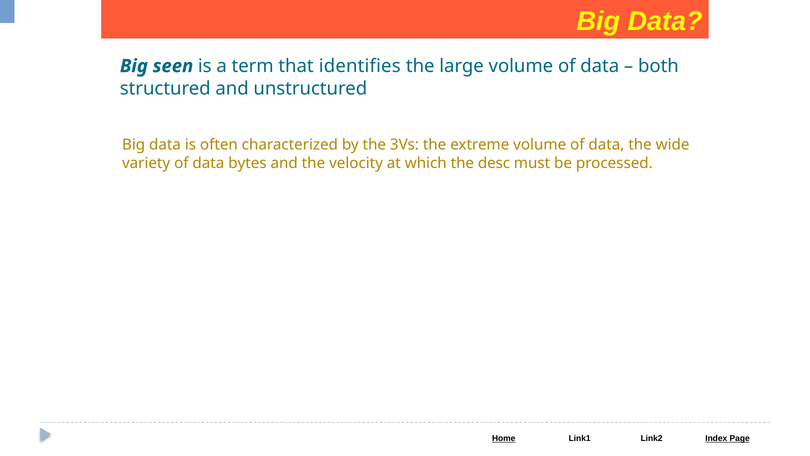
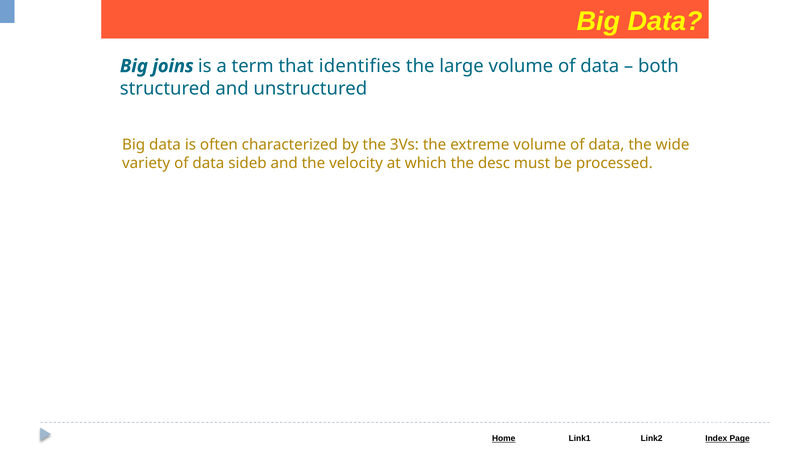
seen: seen -> joins
bytes: bytes -> sideb
